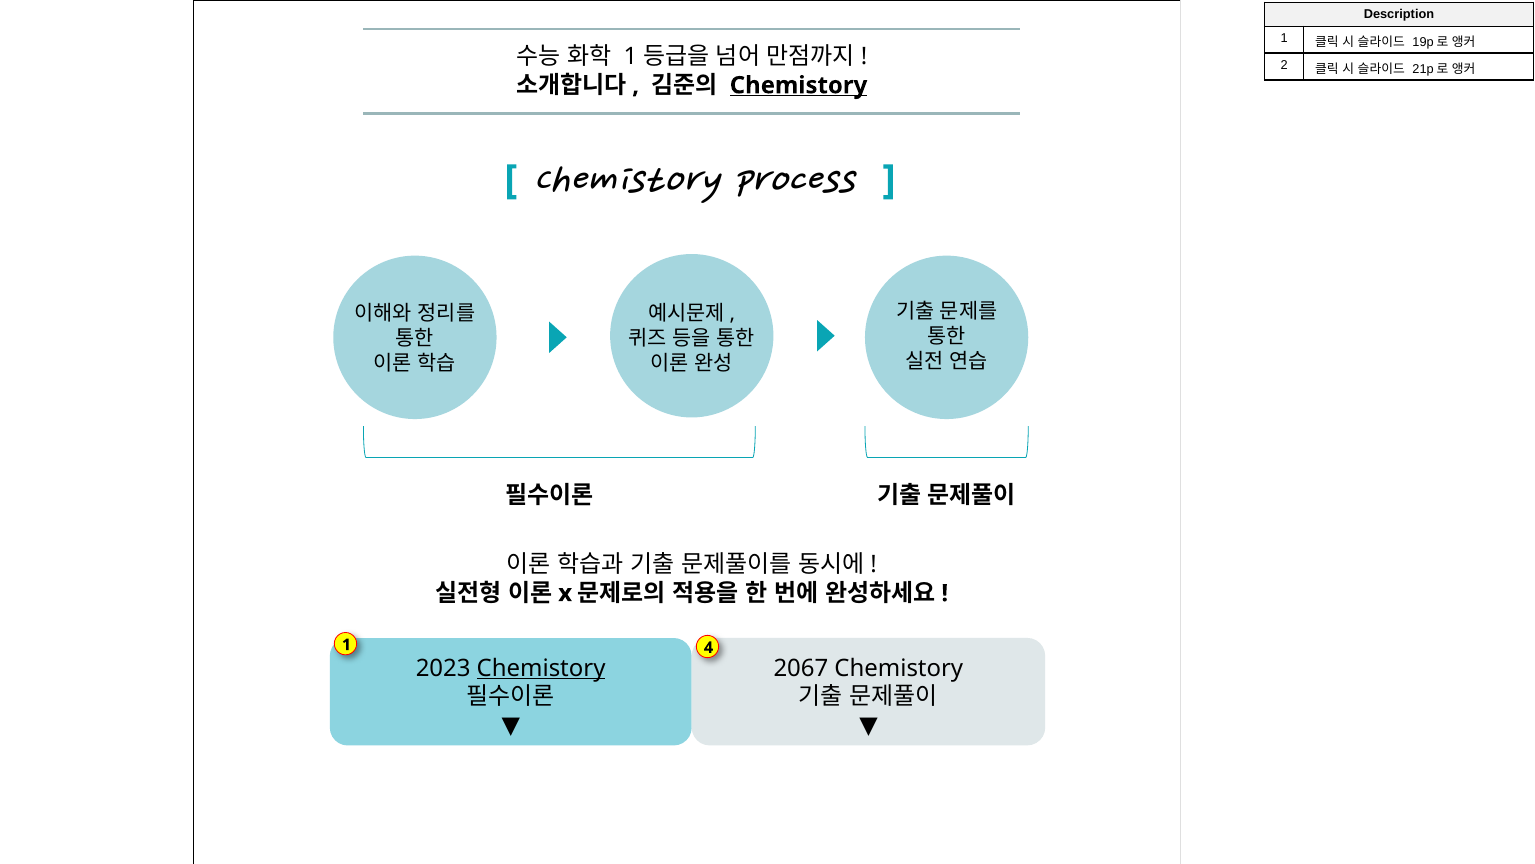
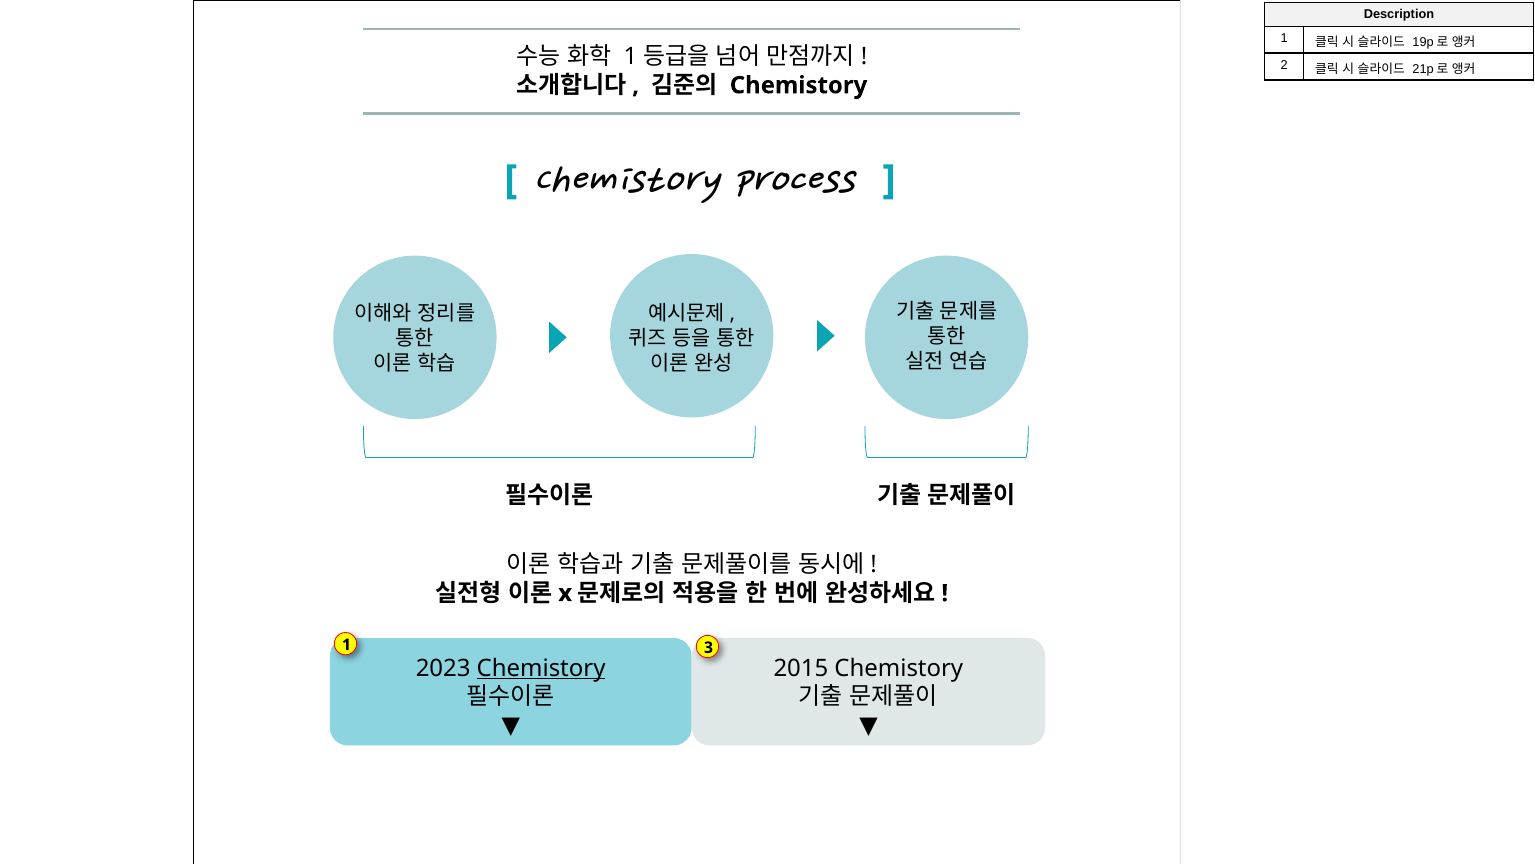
Chemistory at (798, 85) underline: present -> none
4: 4 -> 3
2067: 2067 -> 2015
